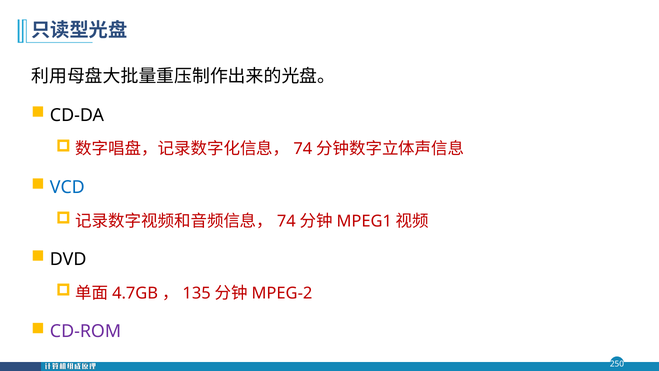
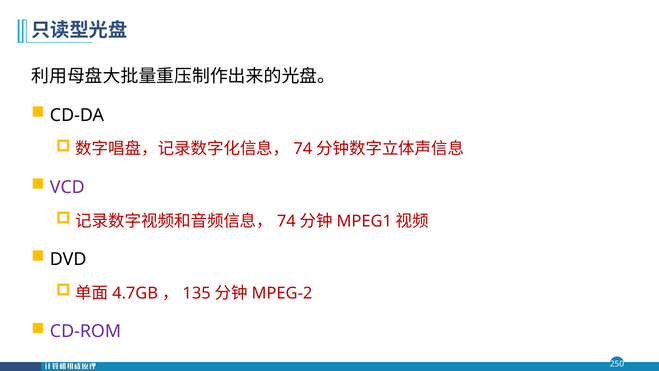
VCD colour: blue -> purple
